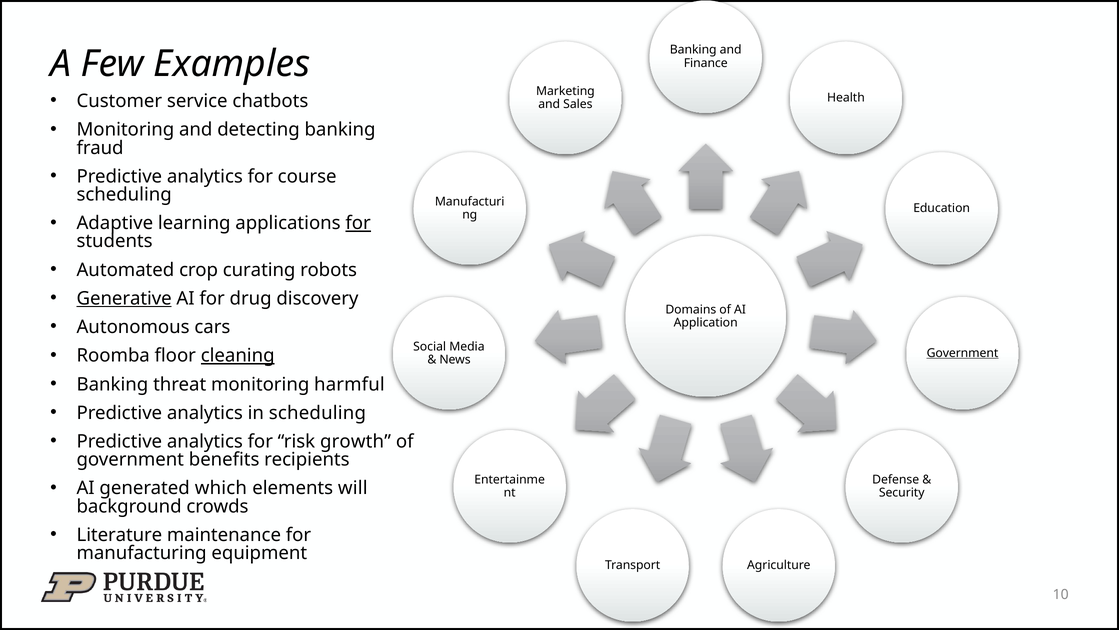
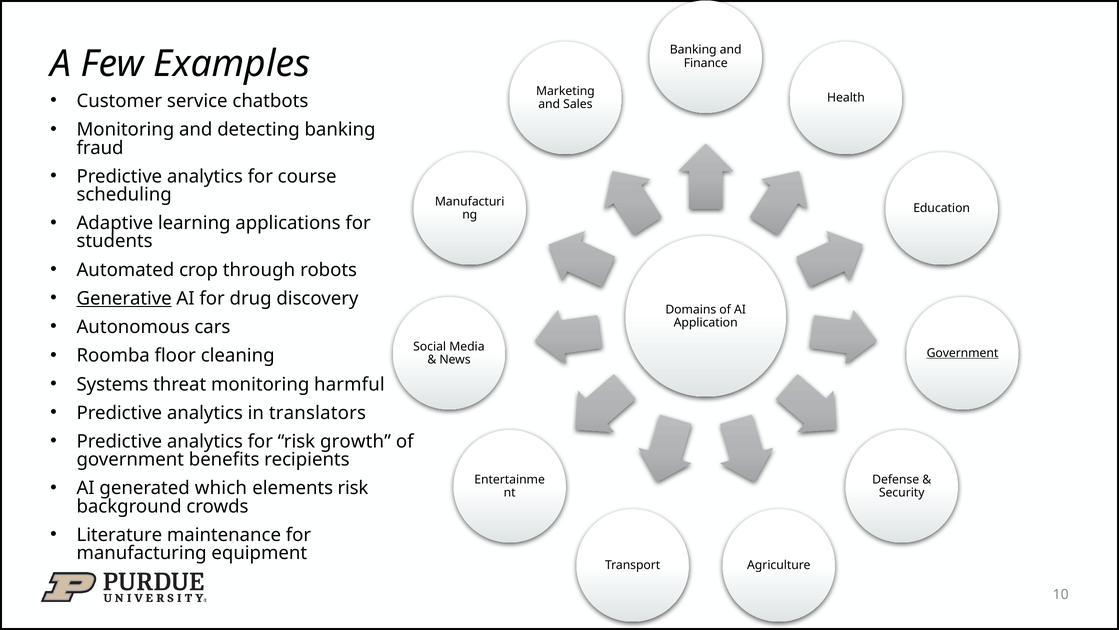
for at (358, 223) underline: present -> none
curating: curating -> through
cleaning underline: present -> none
Banking at (112, 384): Banking -> Systems
in scheduling: scheduling -> translators
elements will: will -> risk
